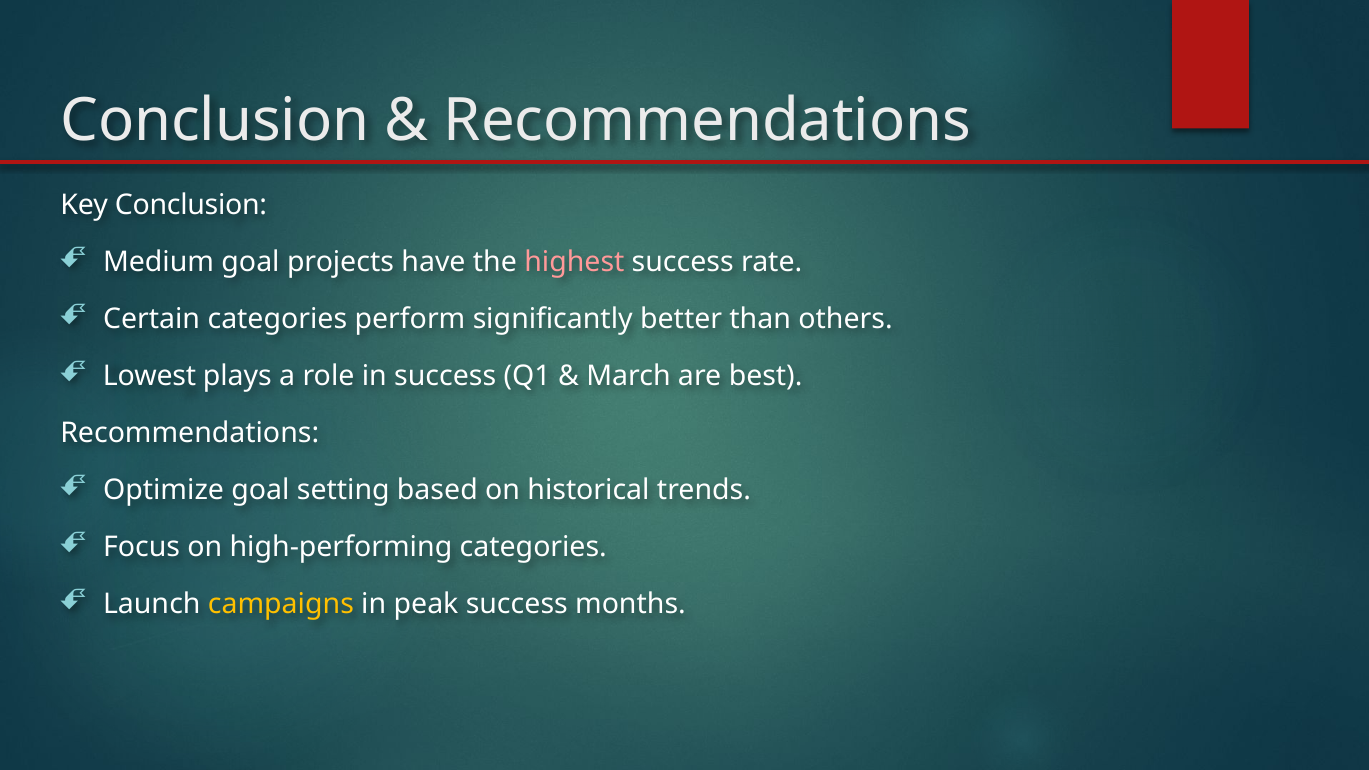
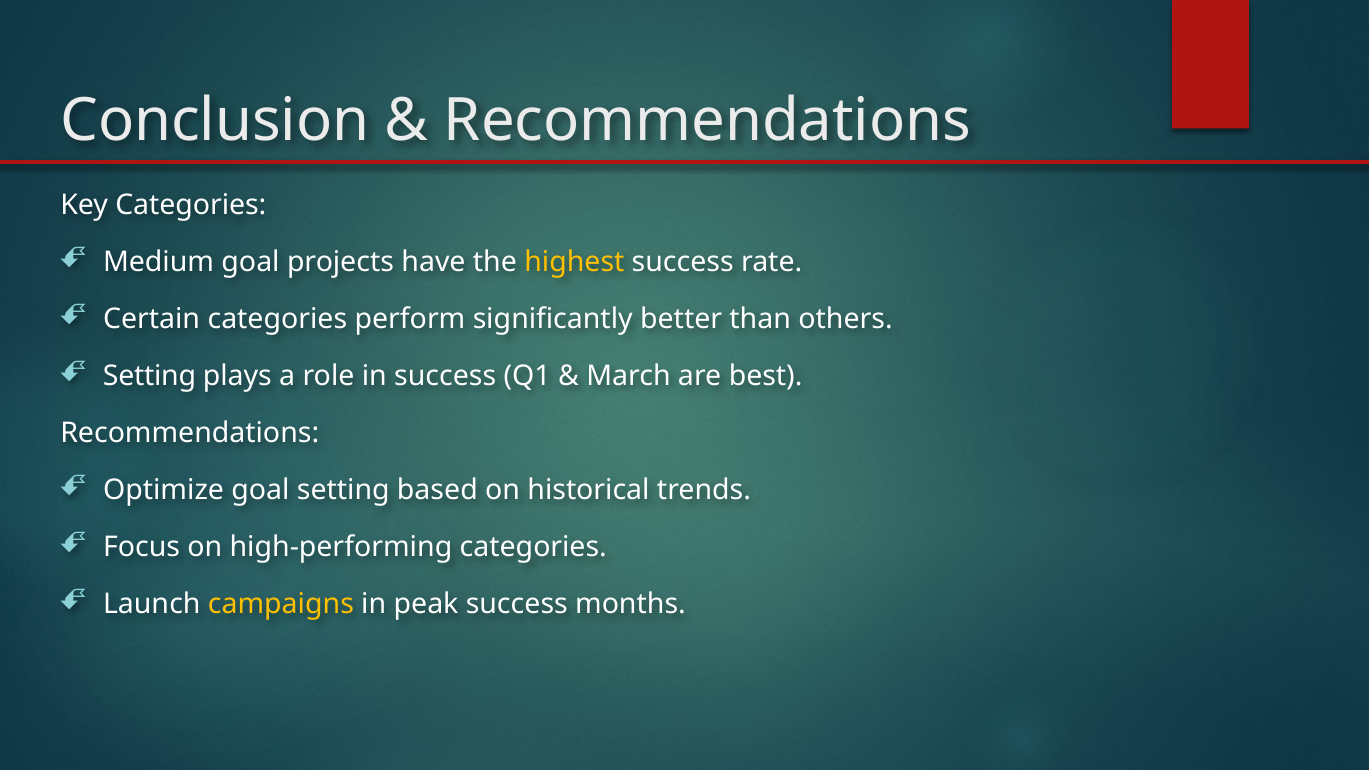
Key Conclusion: Conclusion -> Categories
highest colour: pink -> yellow
Lowest at (149, 376): Lowest -> Setting
